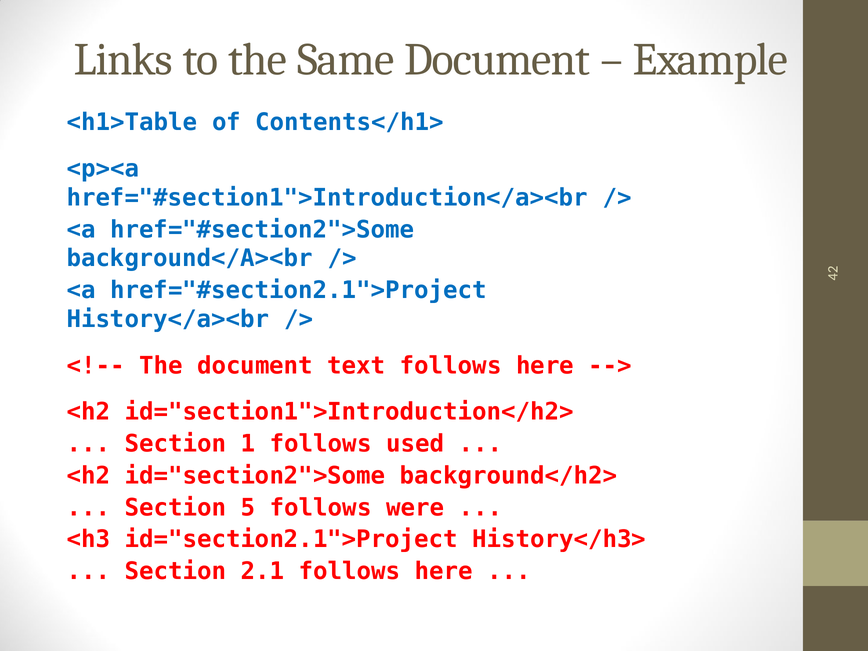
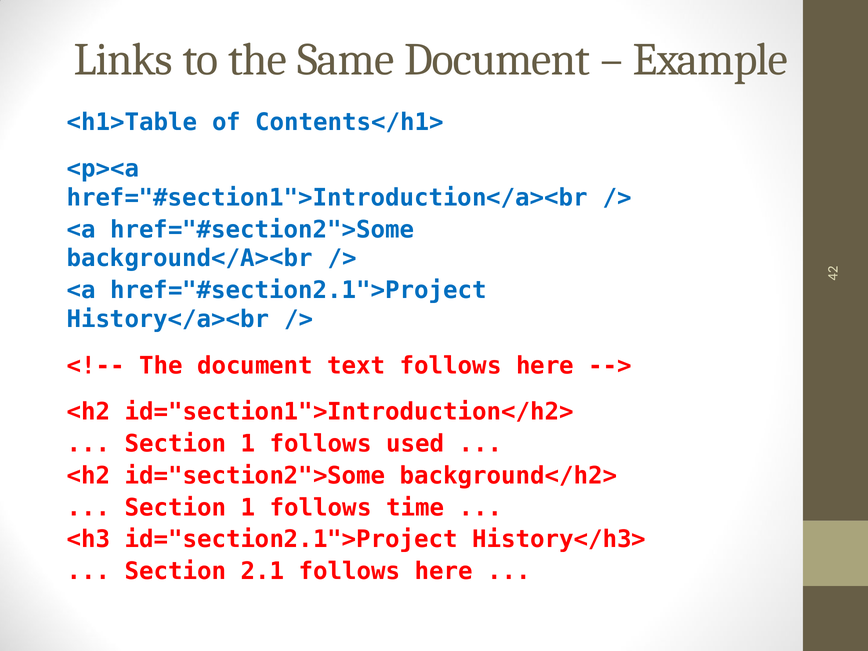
5 at (248, 508): 5 -> 1
were: were -> time
